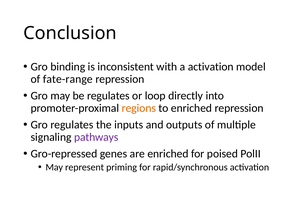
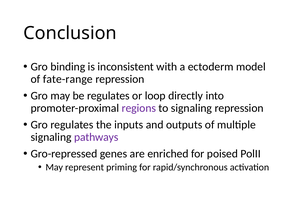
a activation: activation -> ectoderm
regions colour: orange -> purple
to enriched: enriched -> signaling
